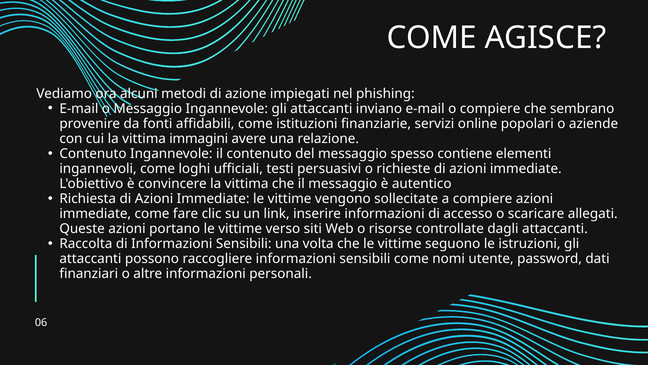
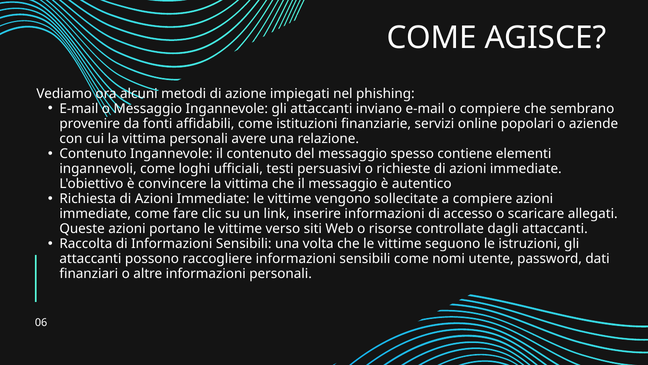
vittima immagini: immagini -> personali
